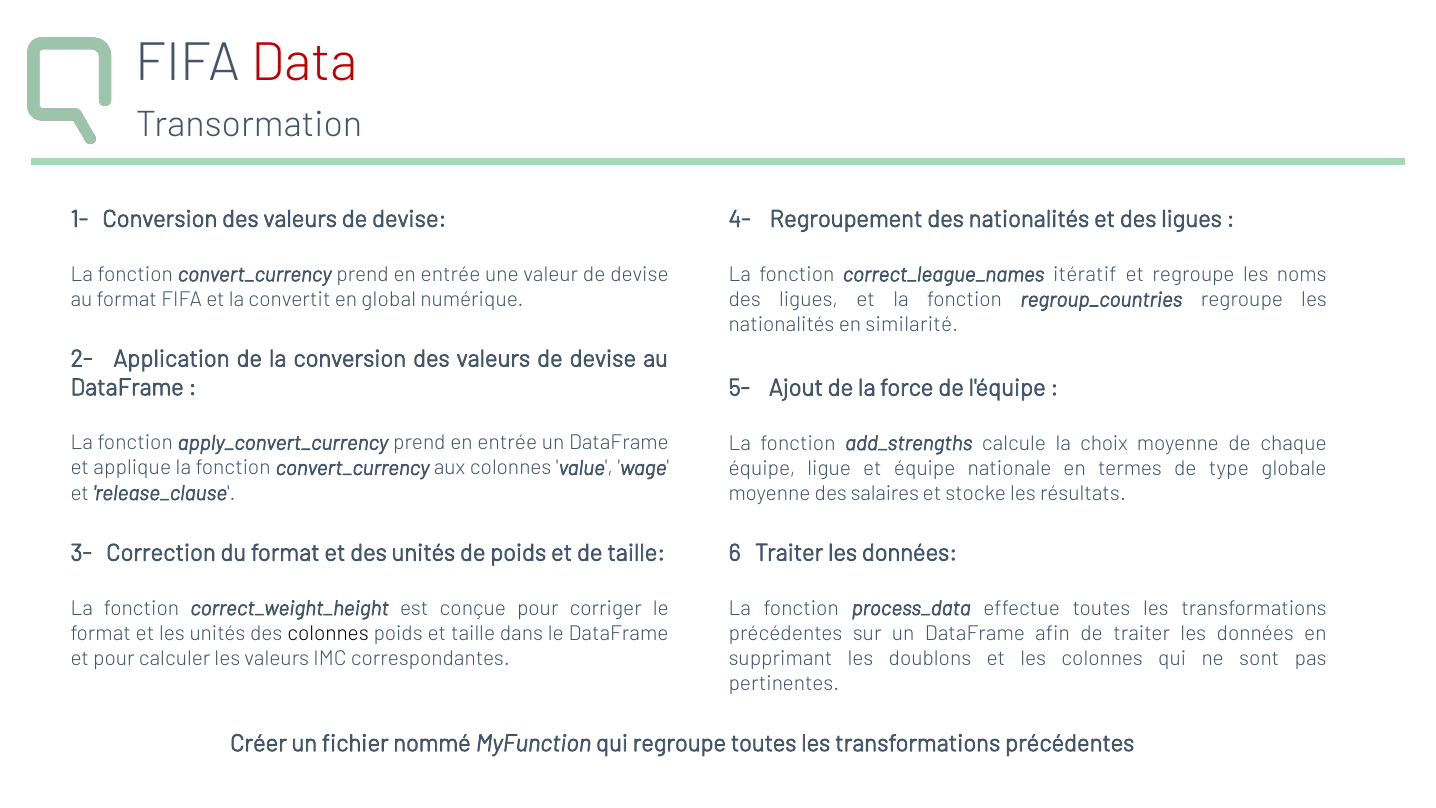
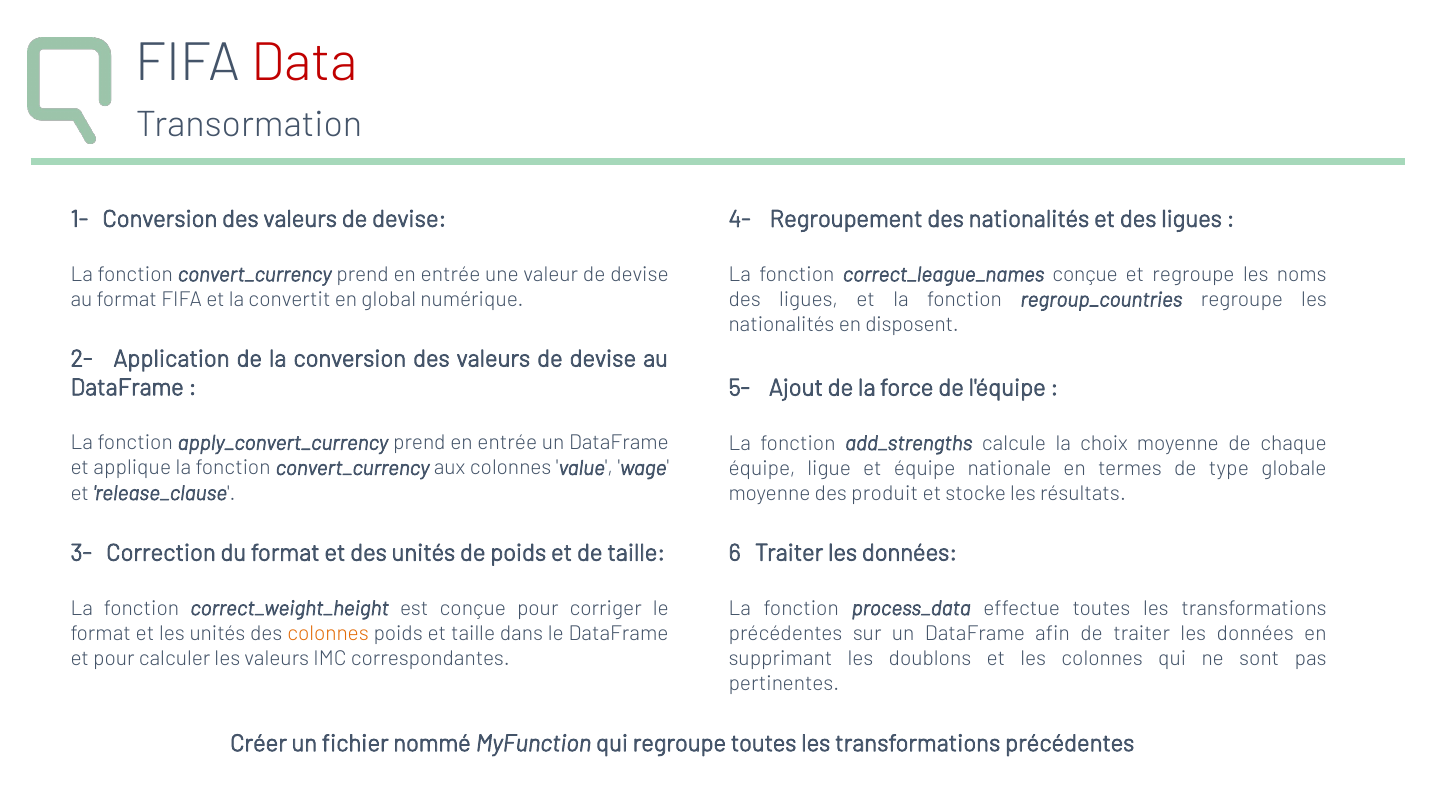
correct_league_names itératif: itératif -> conçue
similarité: similarité -> disposent
salaires: salaires -> produit
colonnes at (328, 633) colour: black -> orange
